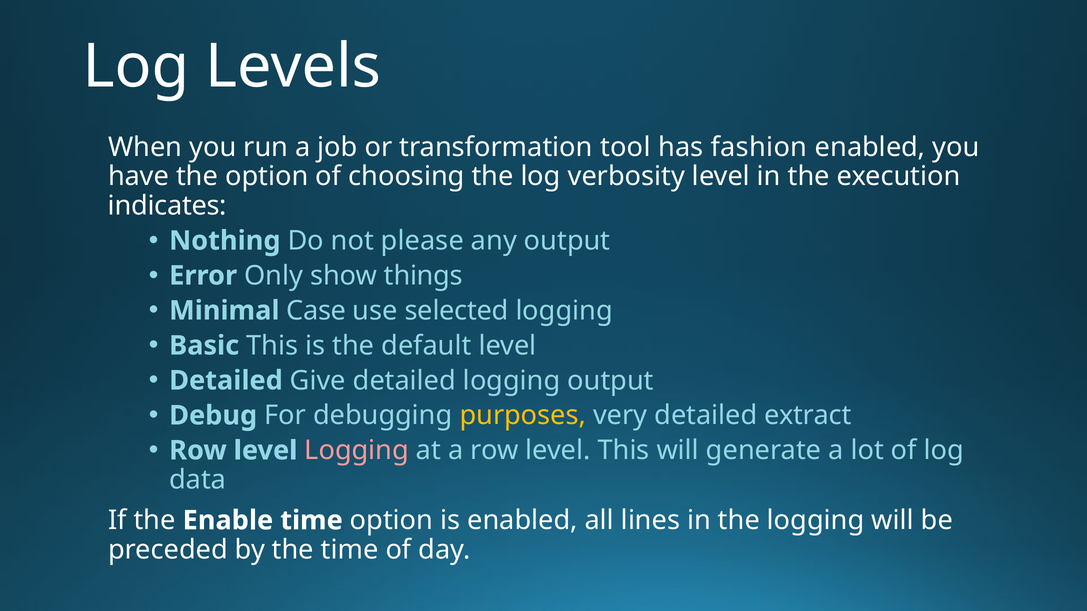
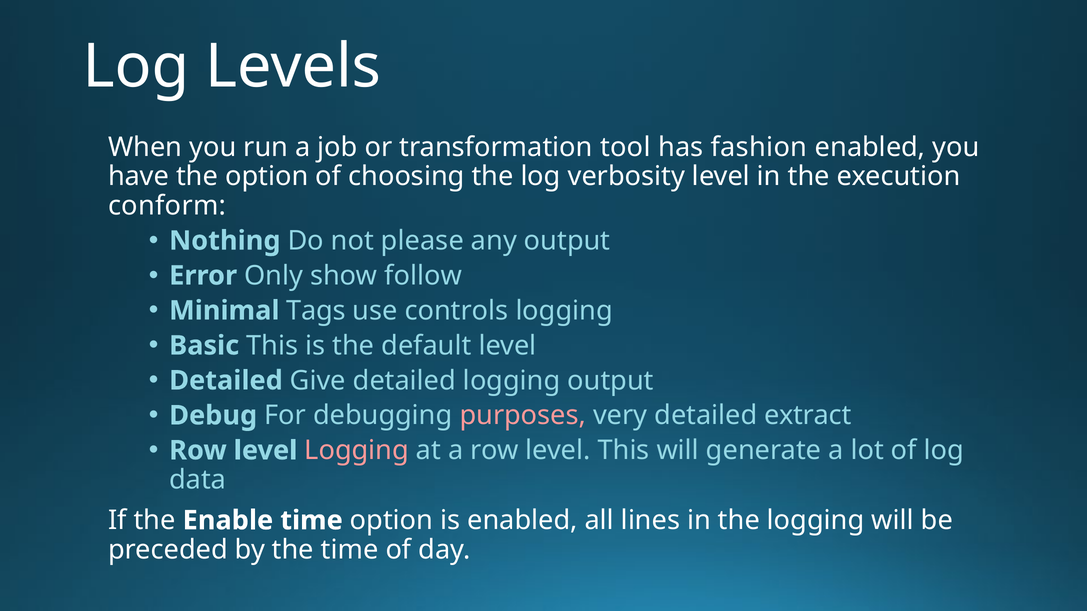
indicates: indicates -> conform
things: things -> follow
Case: Case -> Tags
selected: selected -> controls
purposes colour: yellow -> pink
